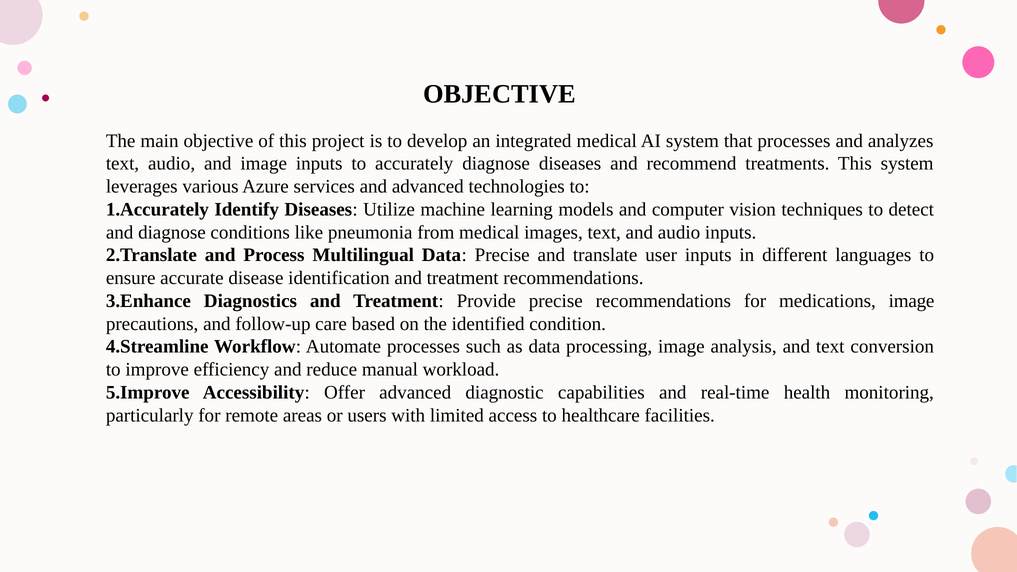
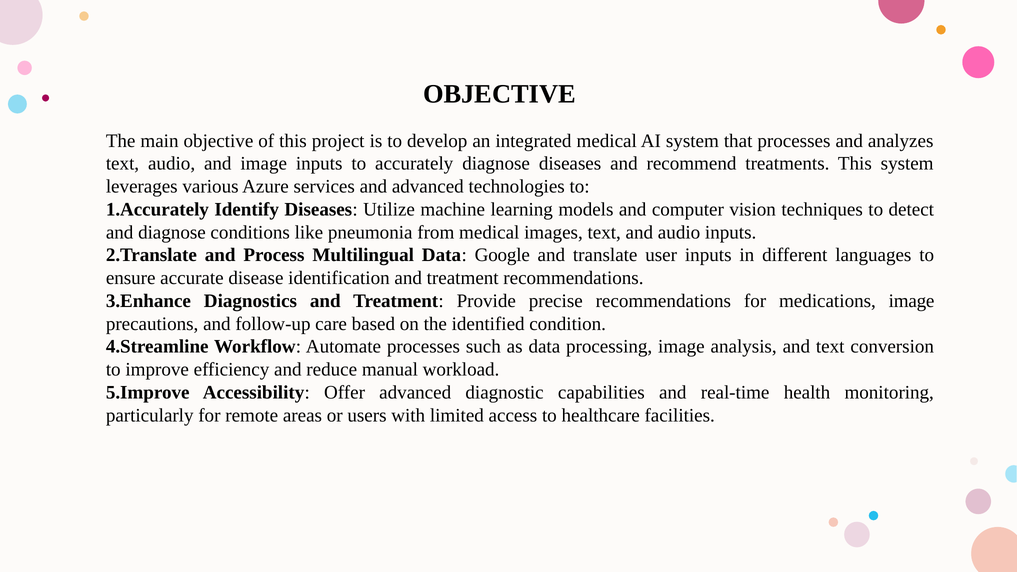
Data Precise: Precise -> Google
